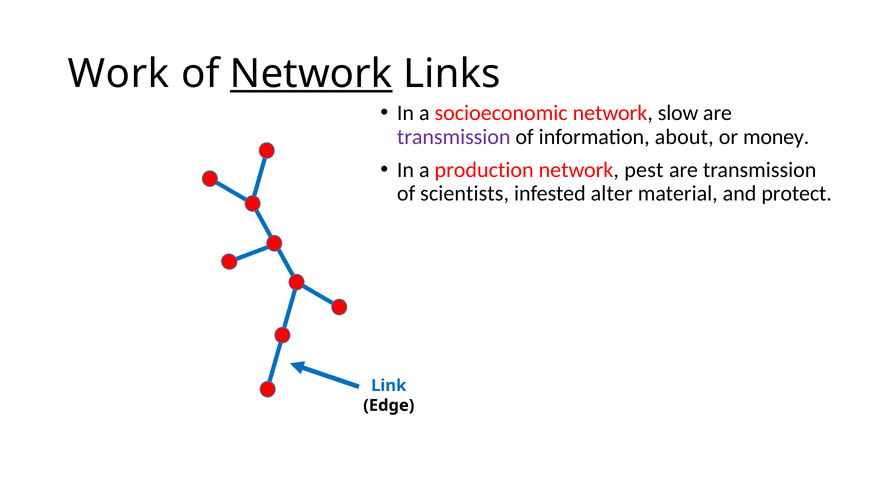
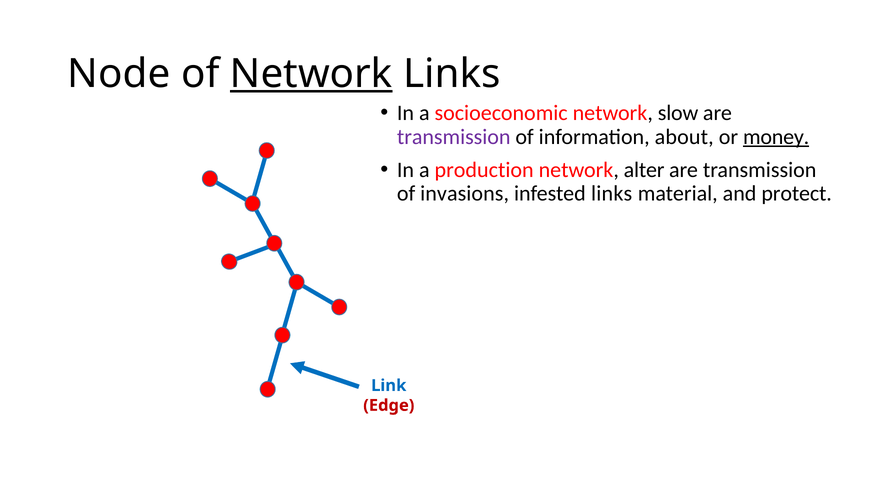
Work: Work -> Node
money underline: none -> present
pest: pest -> alter
scientists: scientists -> invasions
infested alter: alter -> links
Edge colour: black -> red
